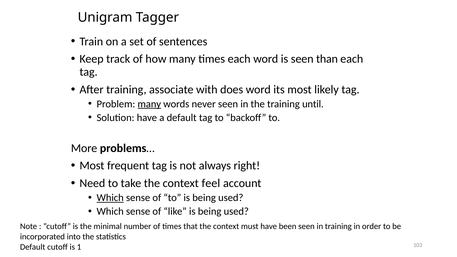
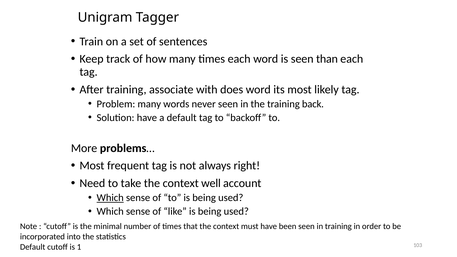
many at (149, 104) underline: present -> none
until: until -> back
feel: feel -> well
